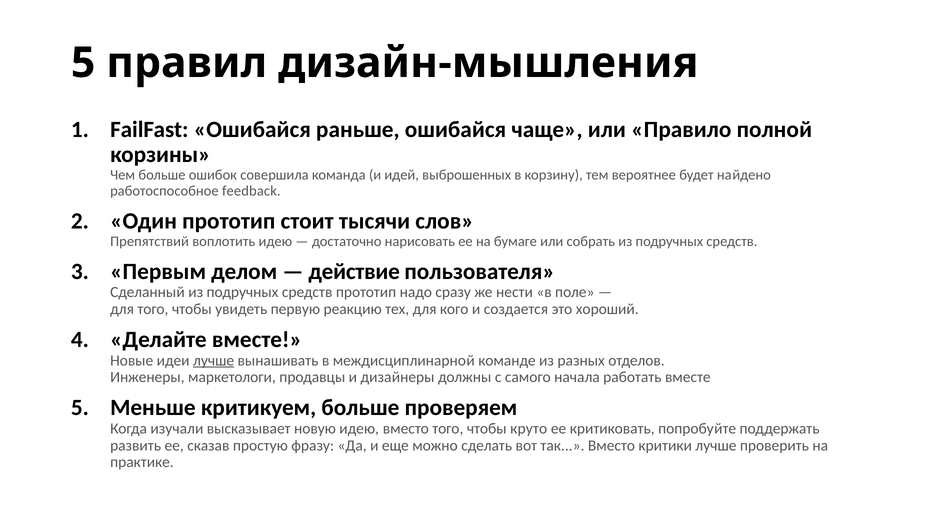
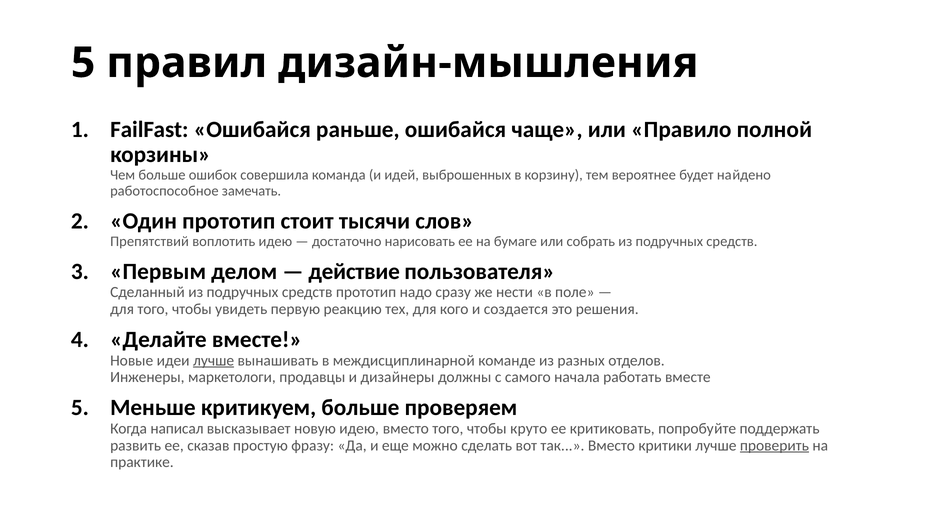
feedback: feedback -> замечать
хороший: хороший -> решения
изучали: изучали -> написал
проверить underline: none -> present
